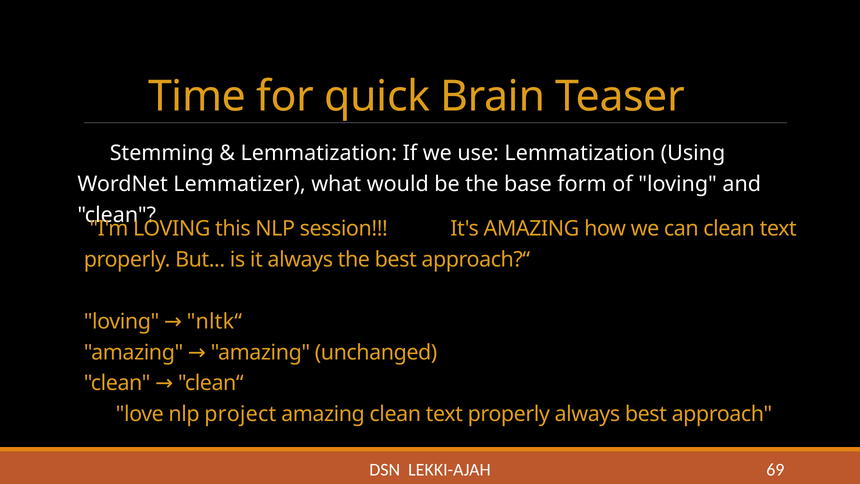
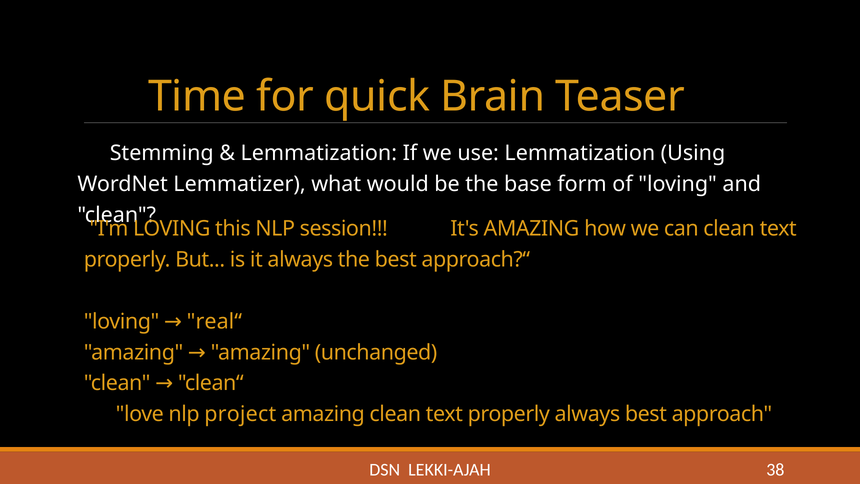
nltk“: nltk“ -> real“
69: 69 -> 38
